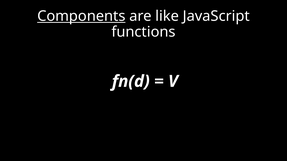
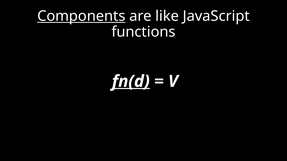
fn(d underline: none -> present
